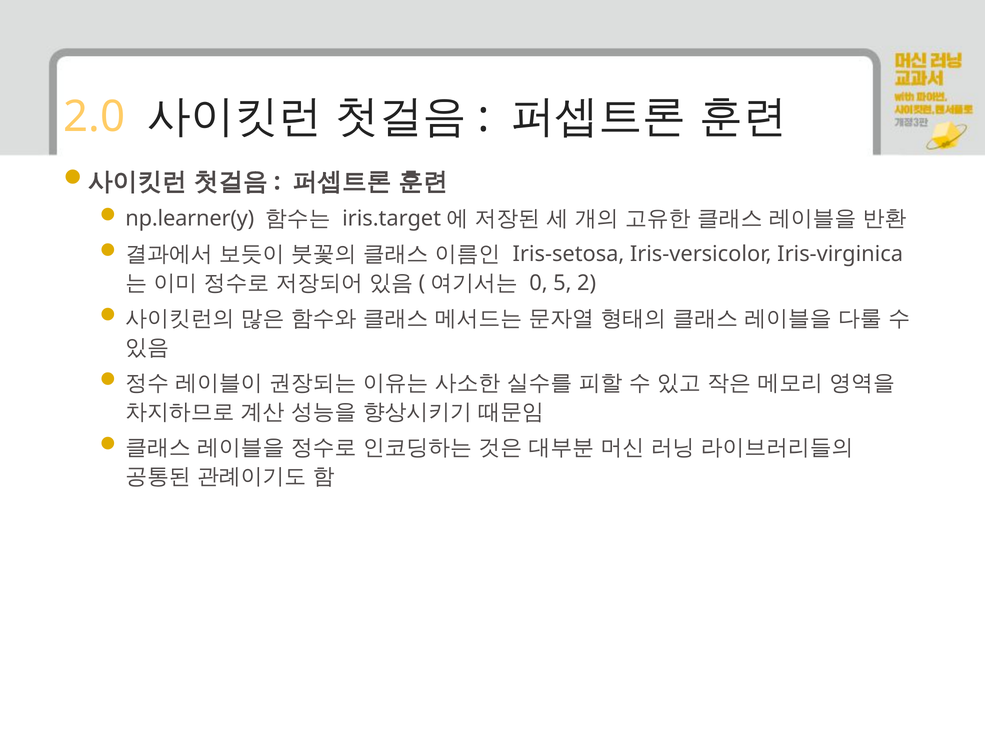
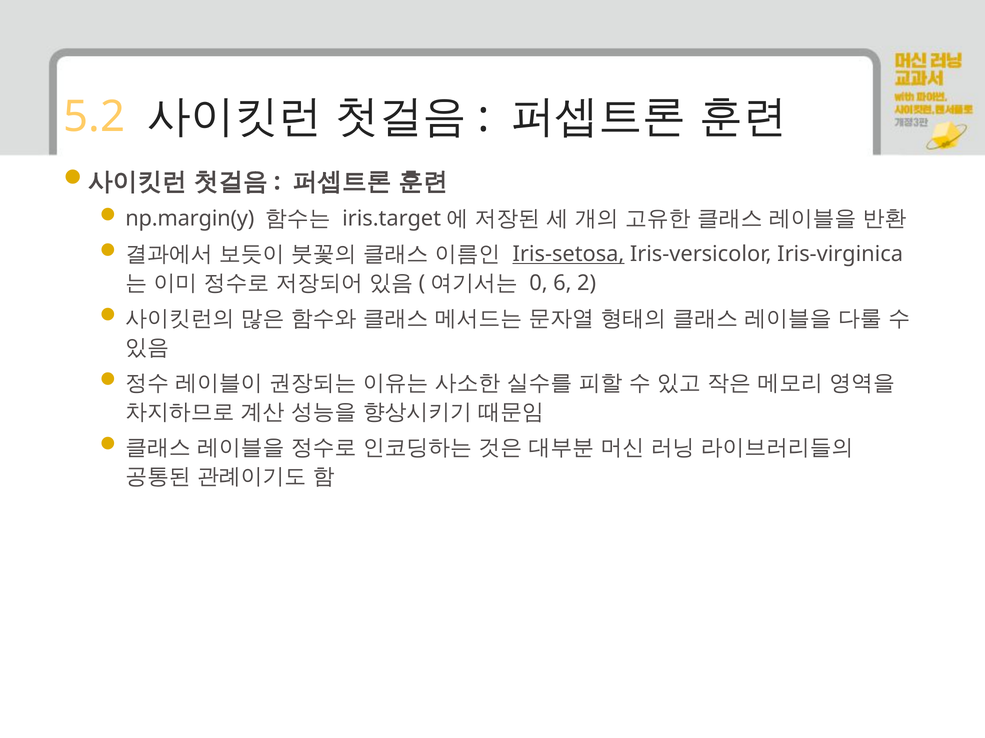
2.0: 2.0 -> 5.2
np.learner(y: np.learner(y -> np.margin(y
Iris-setosa underline: none -> present
5: 5 -> 6
